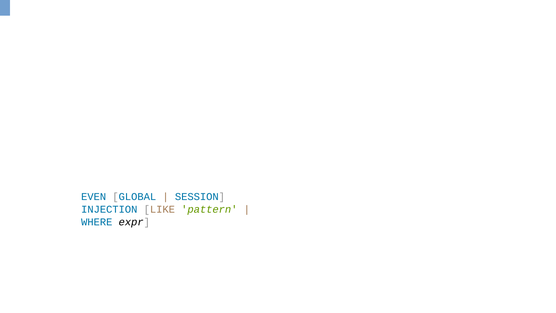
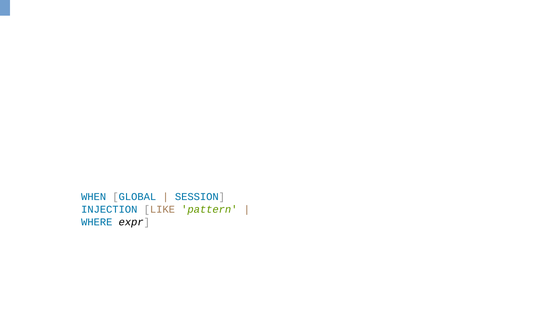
EVEN: EVEN -> WHEN
